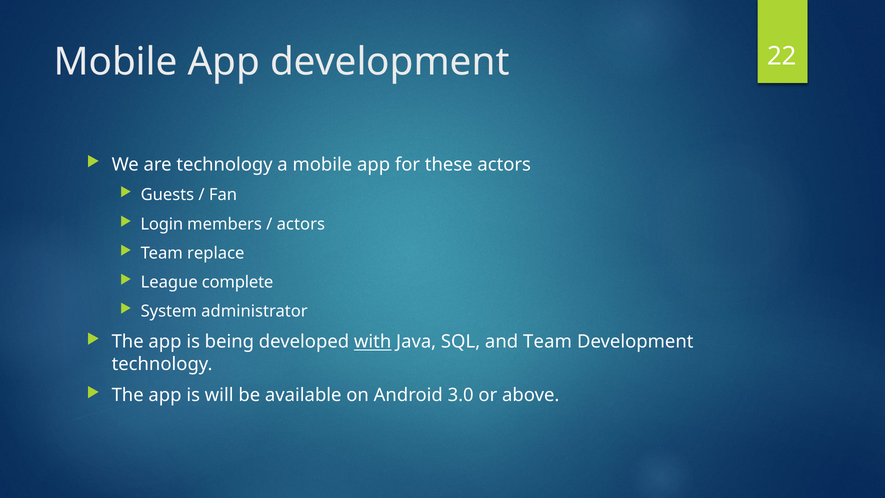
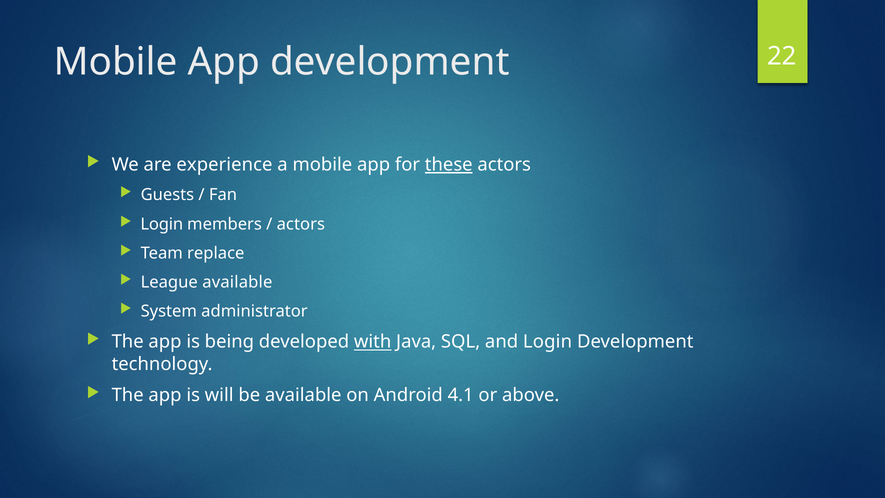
are technology: technology -> experience
these underline: none -> present
League complete: complete -> available
and Team: Team -> Login
3.0: 3.0 -> 4.1
